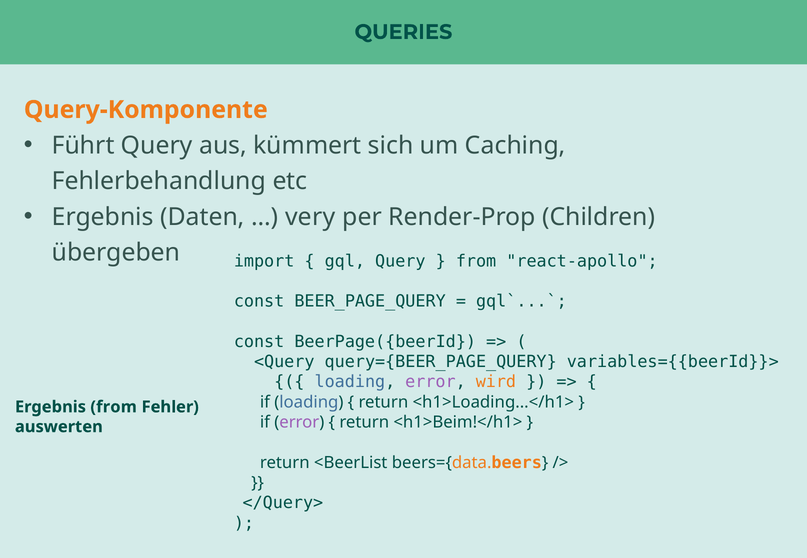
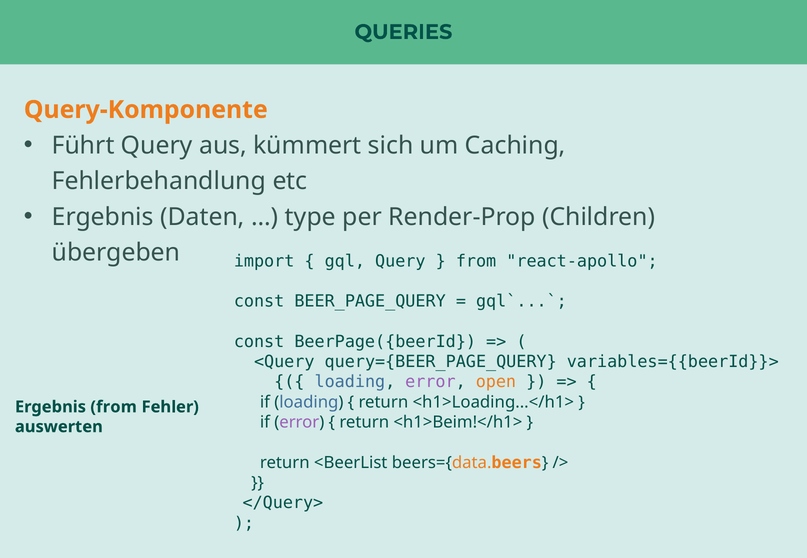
very: very -> type
wird: wird -> open
